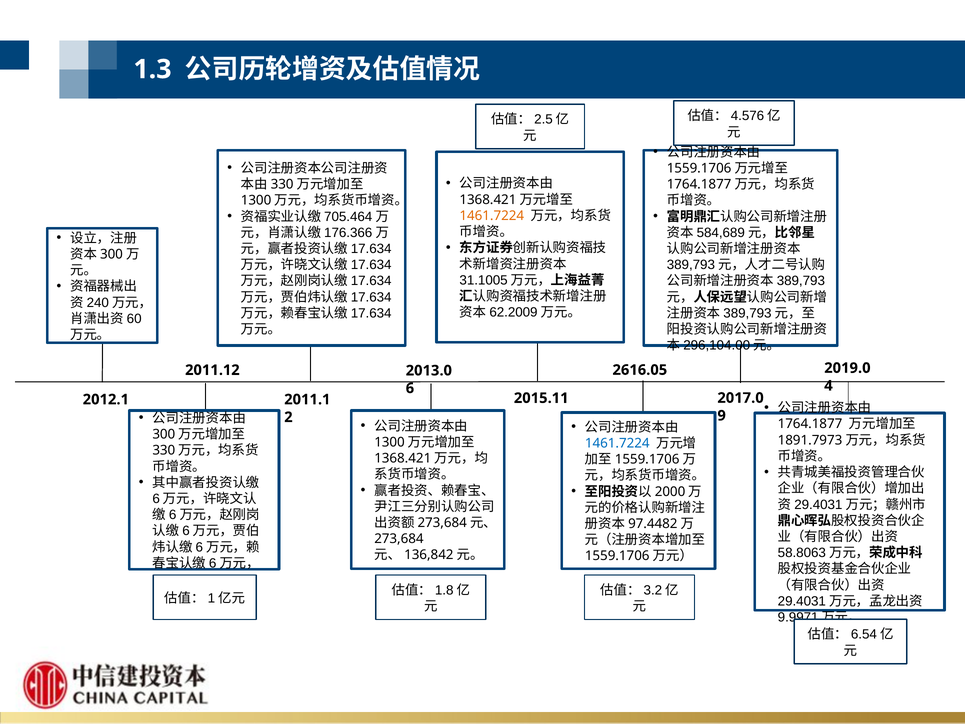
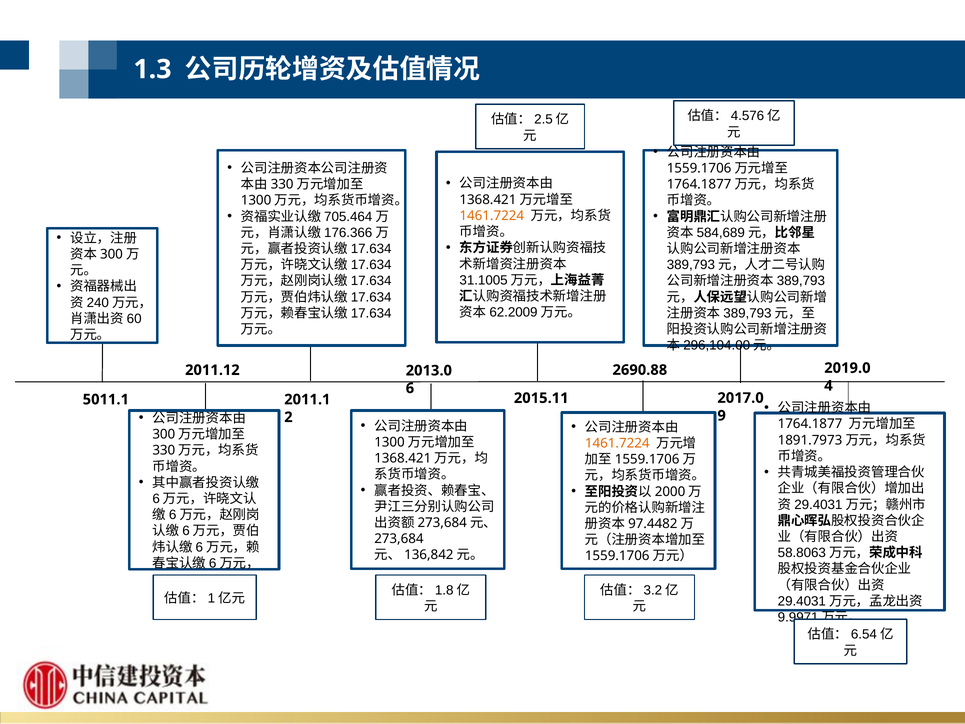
2616.05: 2616.05 -> 2690.88
2012.1: 2012.1 -> 5011.1
1461.7224 at (617, 443) colour: blue -> orange
